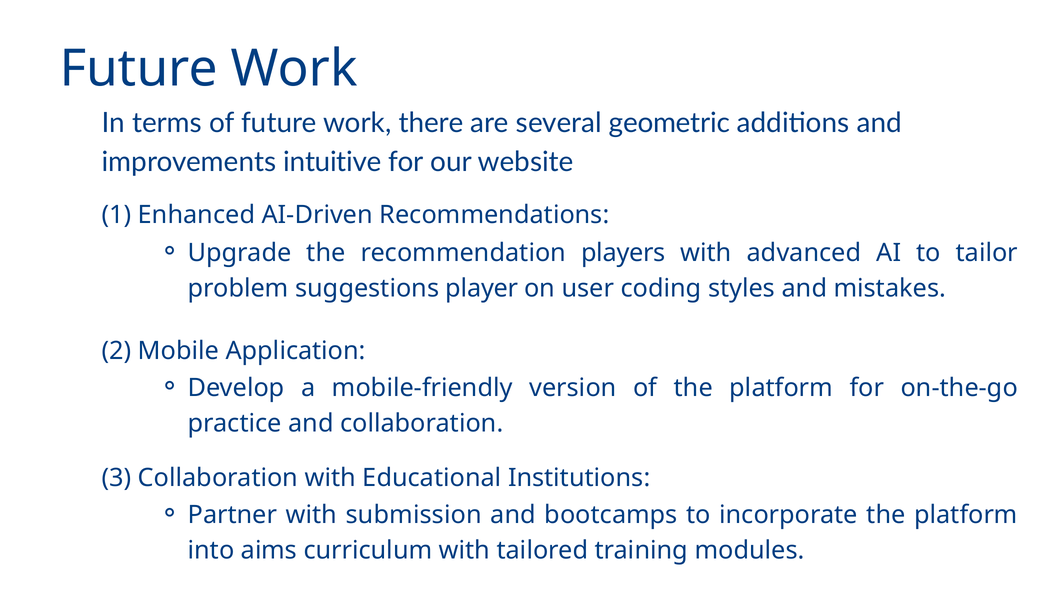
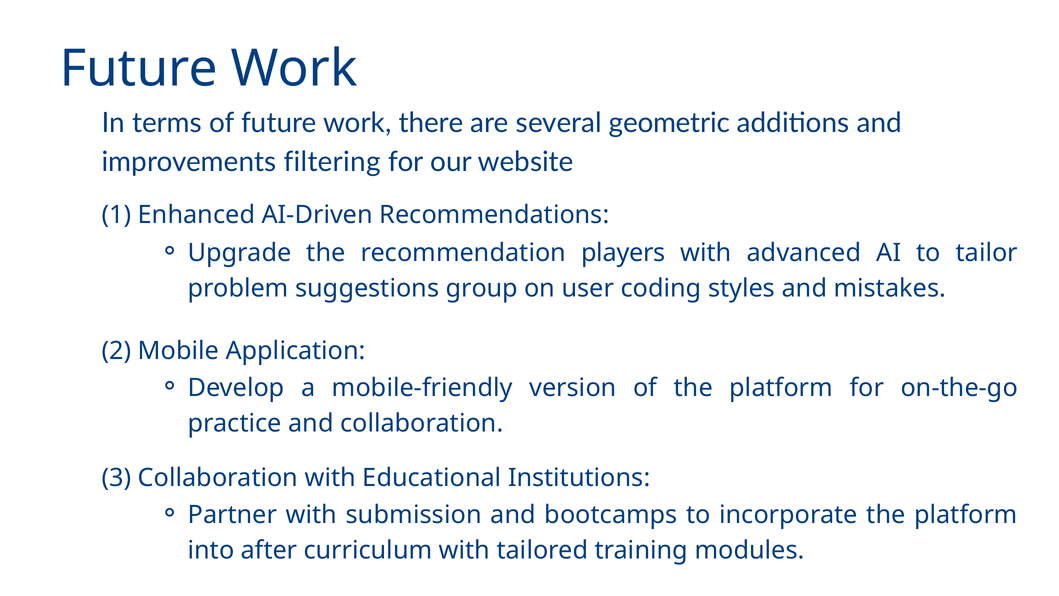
intuitive: intuitive -> filtering
player: player -> group
aims: aims -> after
